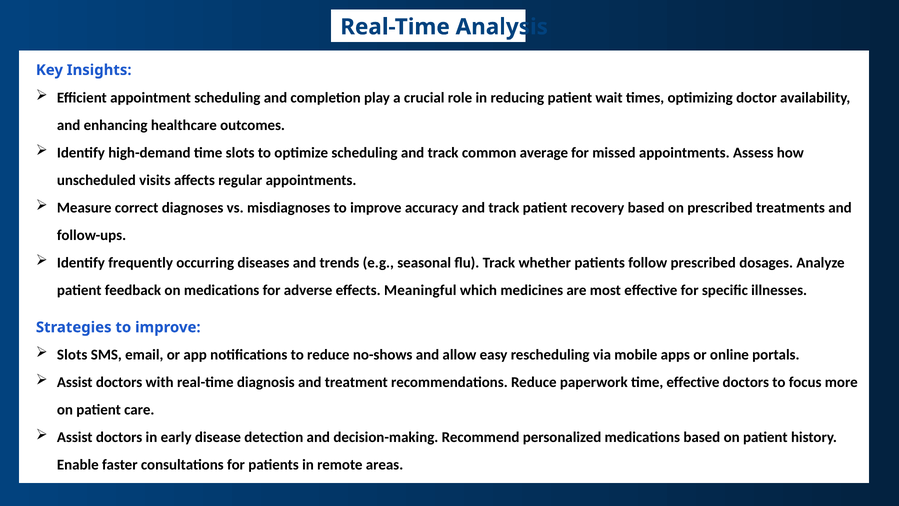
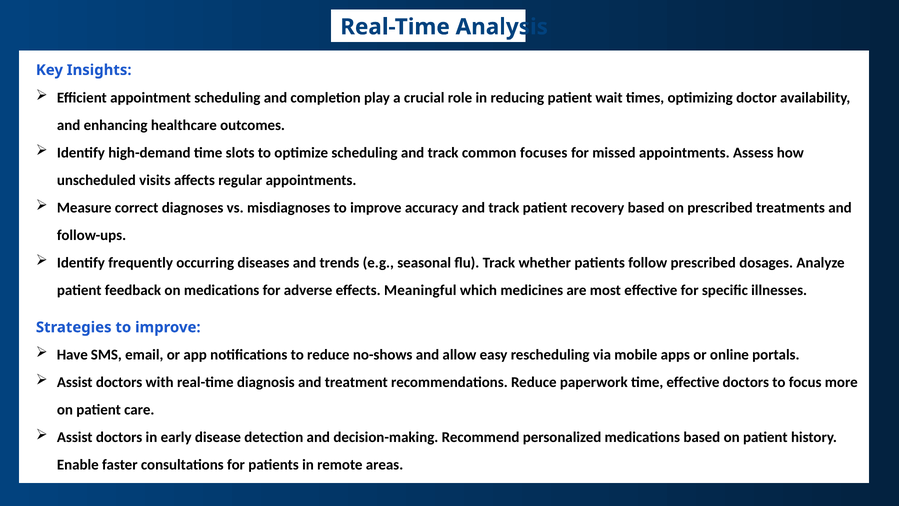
average: average -> focuses
Slots at (72, 355): Slots -> Have
